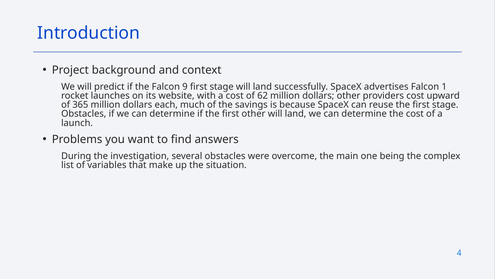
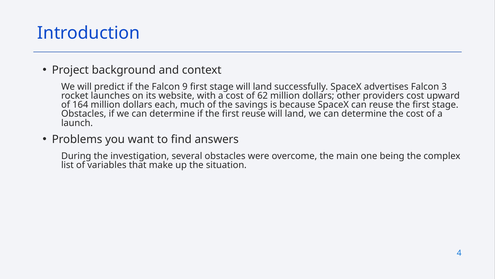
1: 1 -> 3
365: 365 -> 164
first other: other -> reuse
